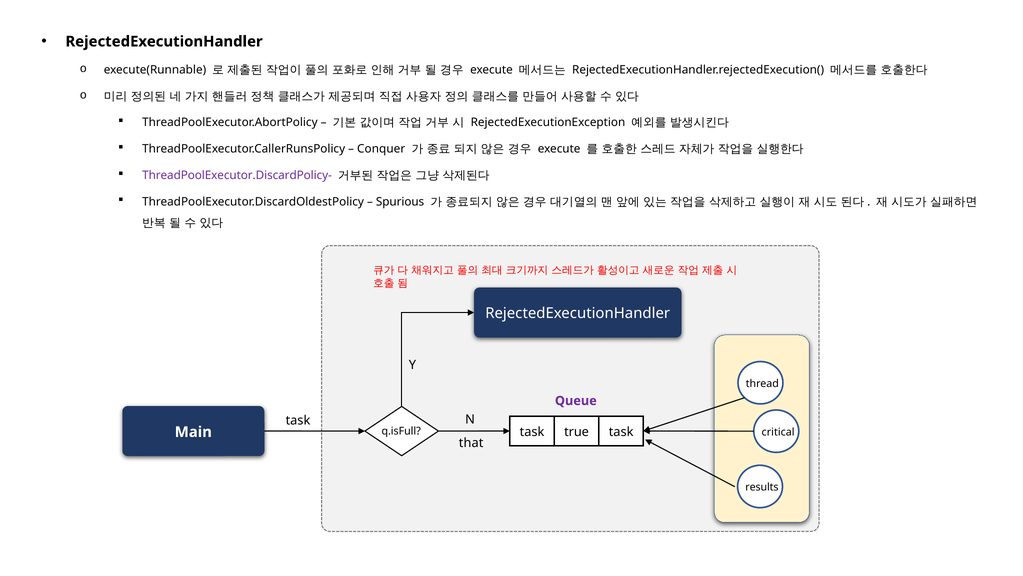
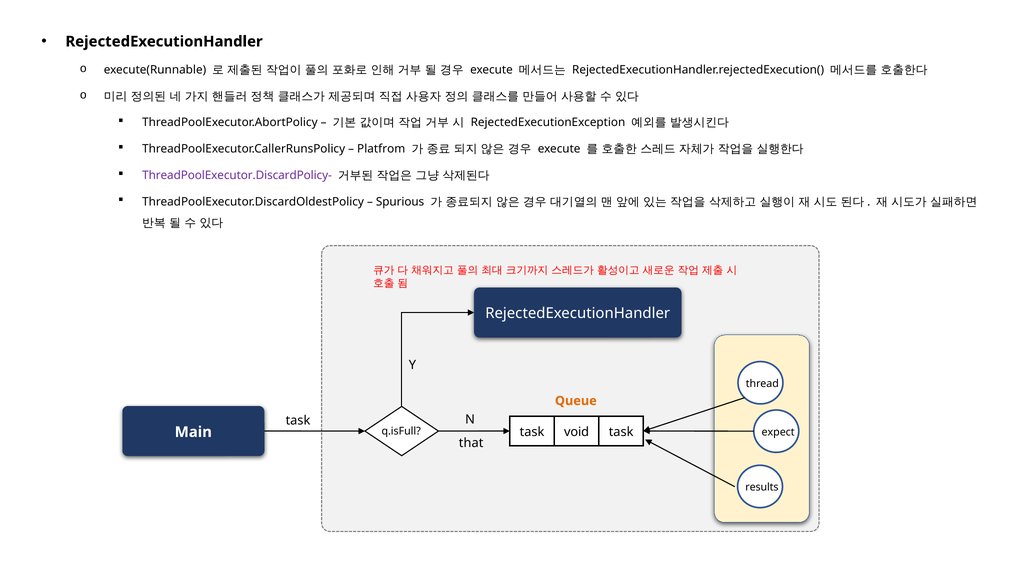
Conquer: Conquer -> Platfrom
Queue colour: purple -> orange
critical: critical -> expect
true: true -> void
